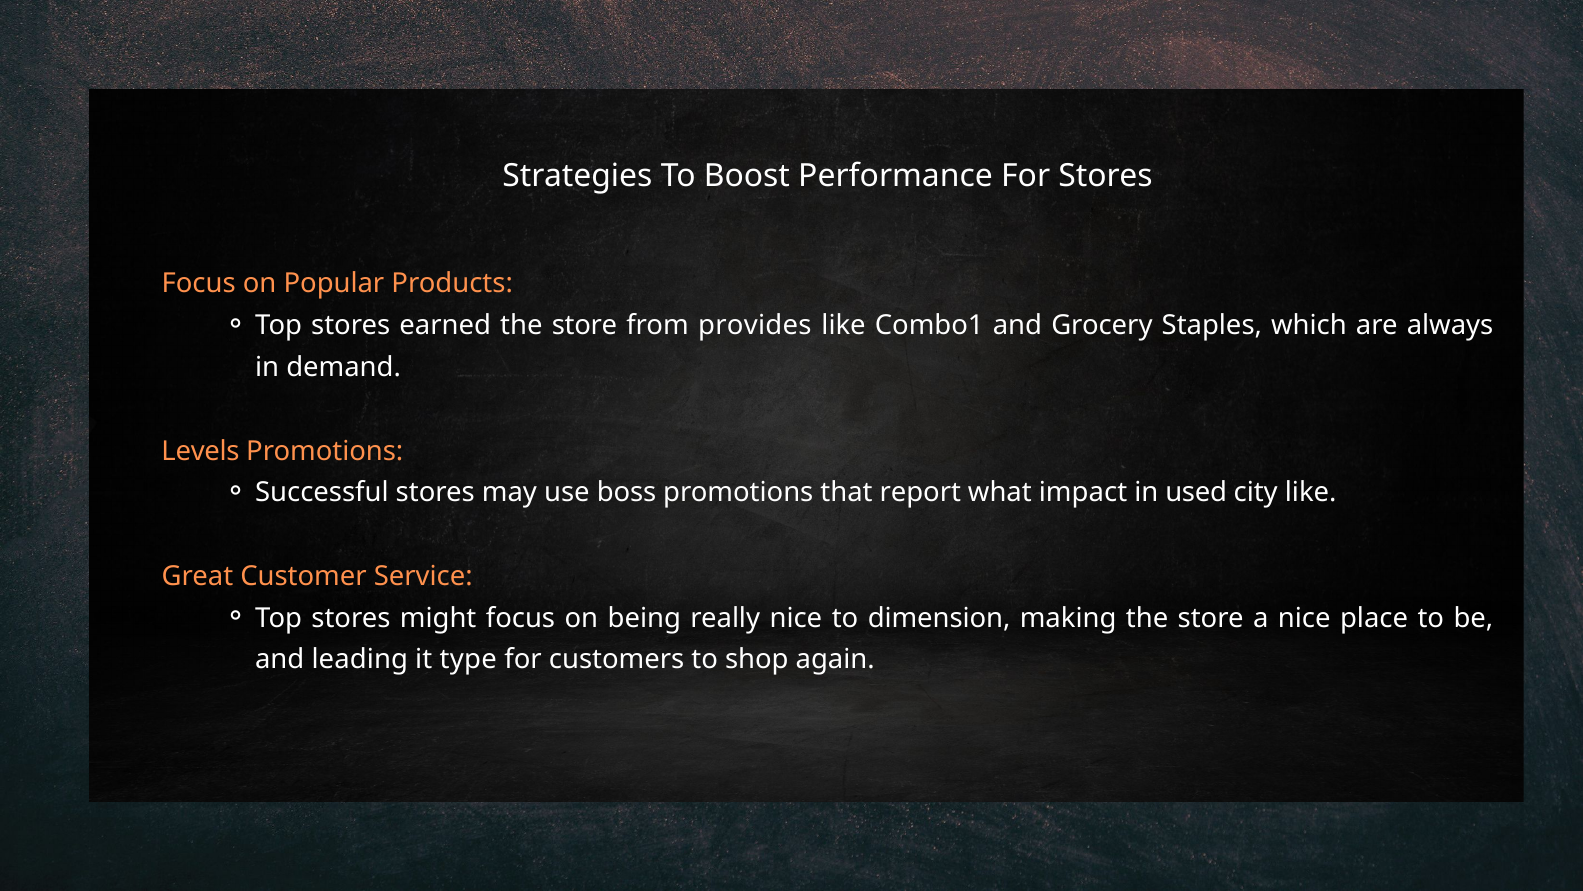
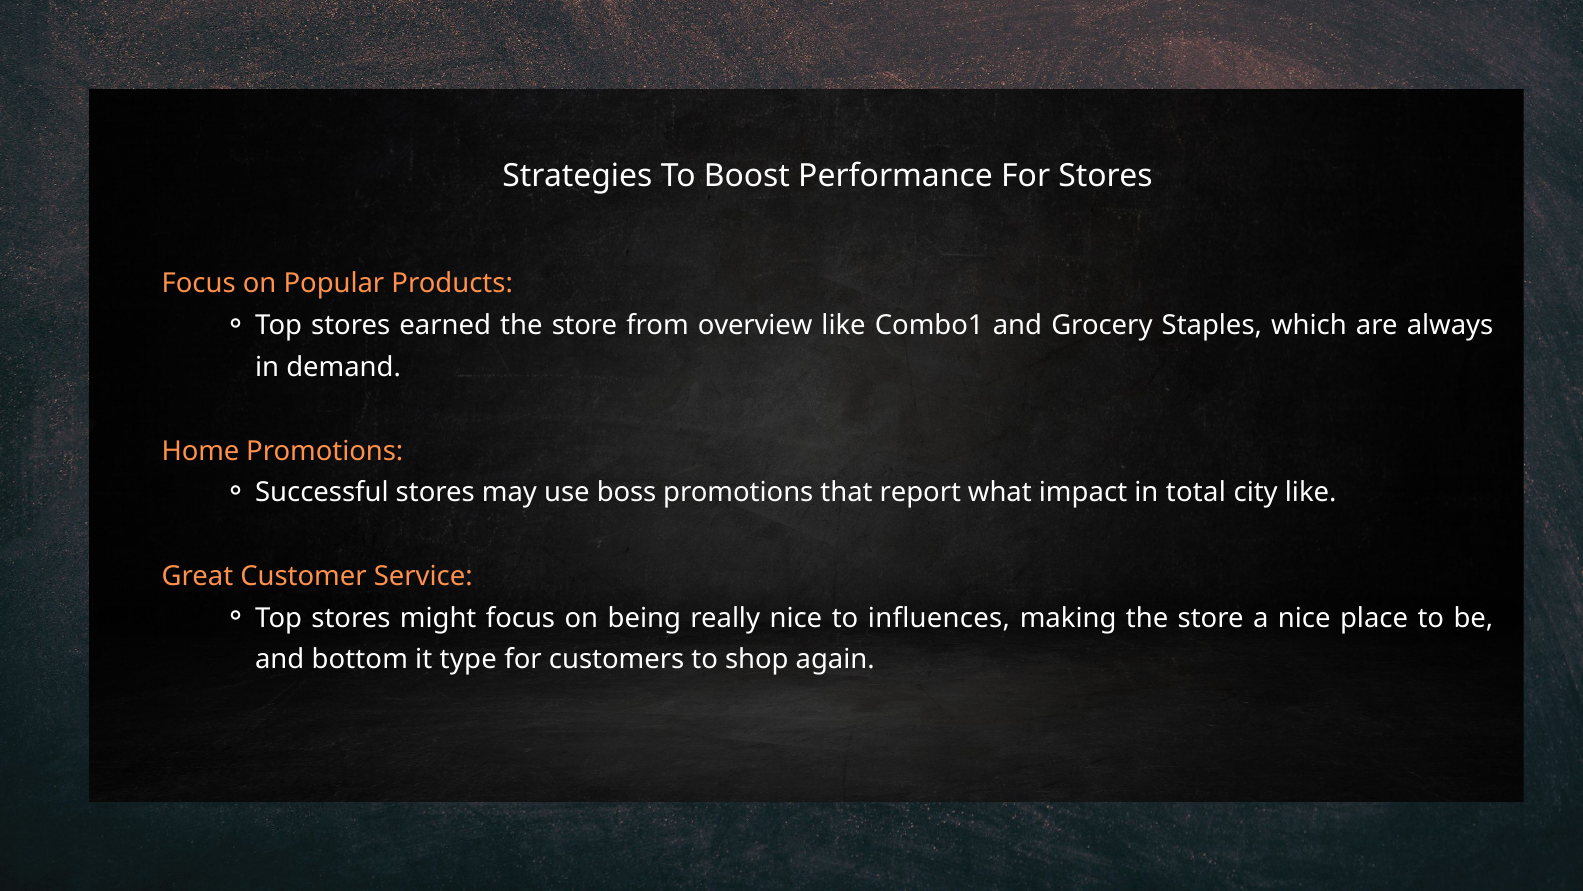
provides: provides -> overview
Levels: Levels -> Home
used: used -> total
dimension: dimension -> influences
leading: leading -> bottom
